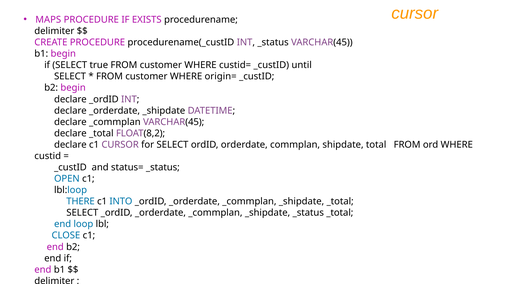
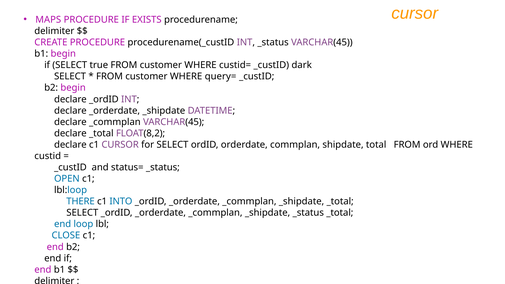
until: until -> dark
origin=: origin= -> query=
